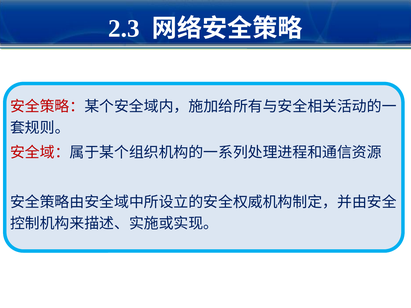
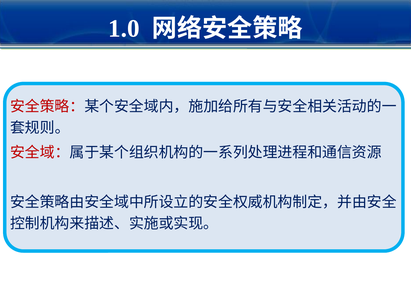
2.3: 2.3 -> 1.0
